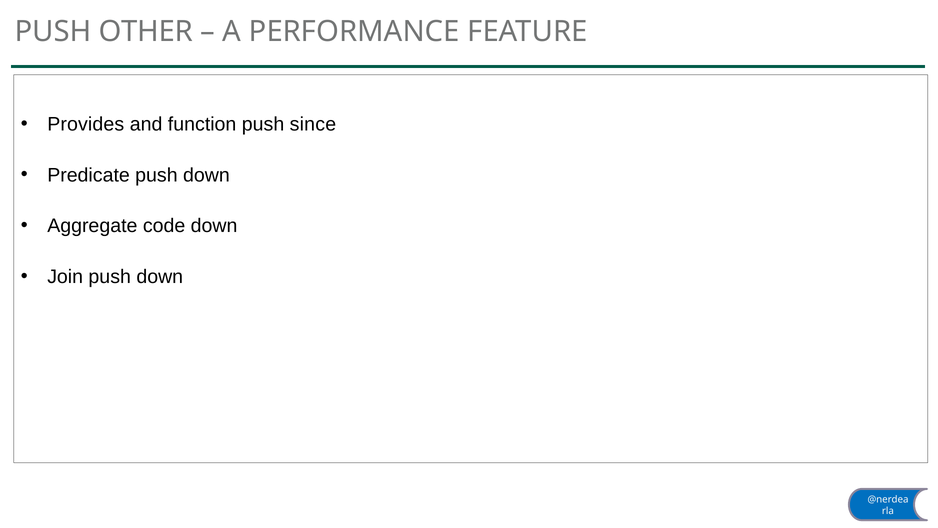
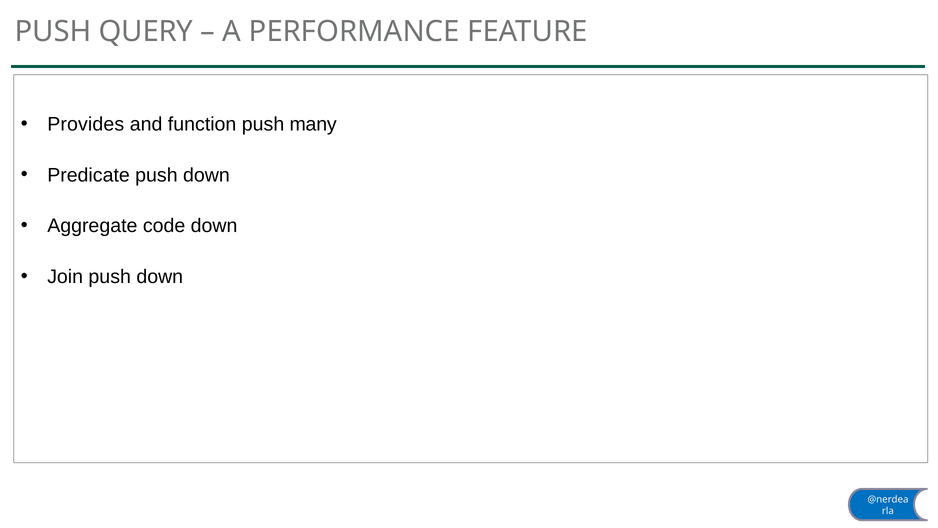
OTHER: OTHER -> QUERY
since: since -> many
